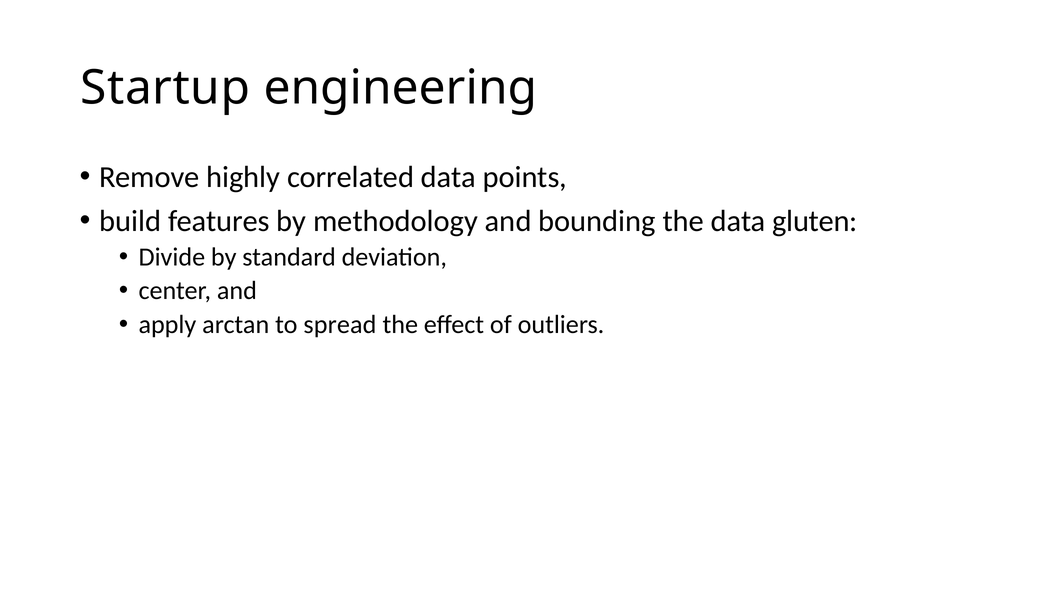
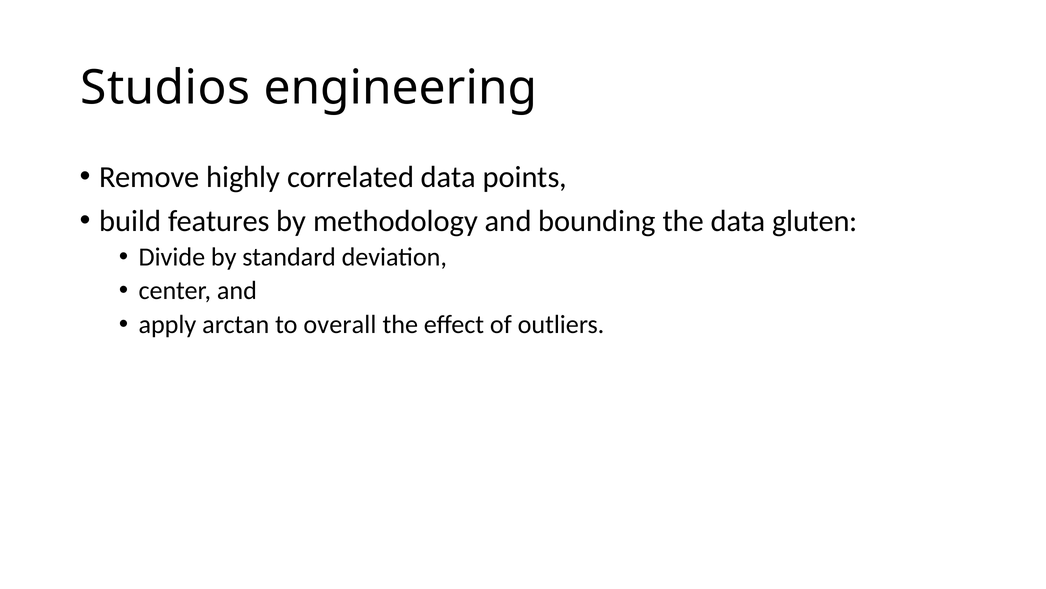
Startup: Startup -> Studios
spread: spread -> overall
